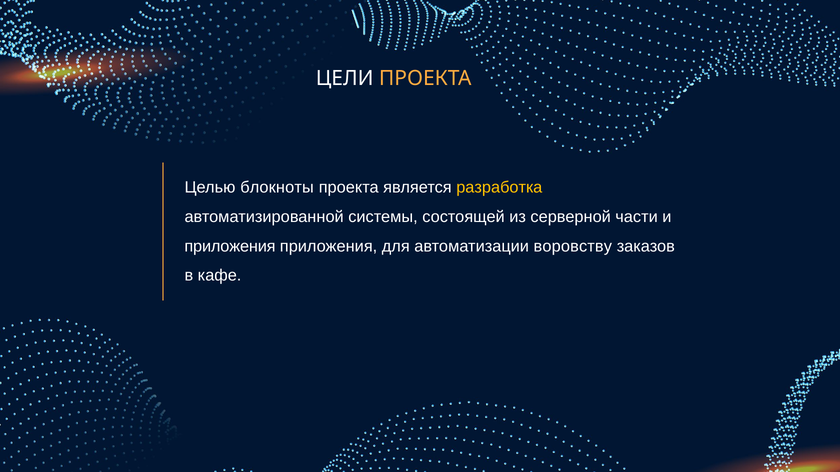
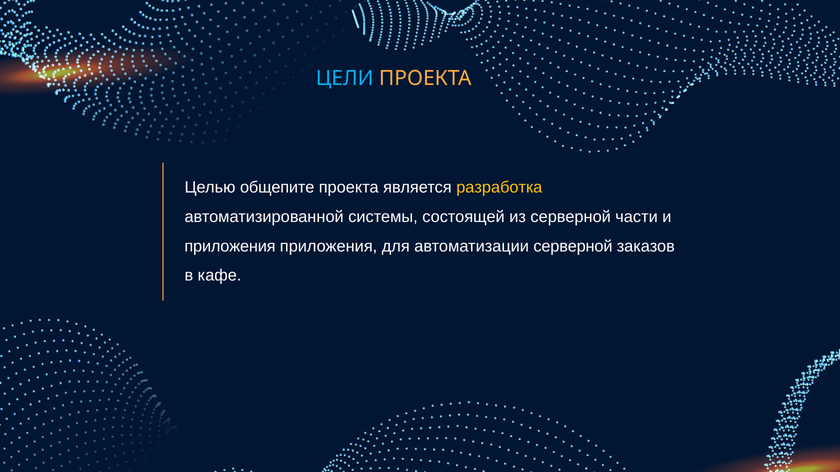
ЦЕЛИ colour: white -> light blue
блокноты: блокноты -> общепите
автоматизации воровству: воровству -> серверной
